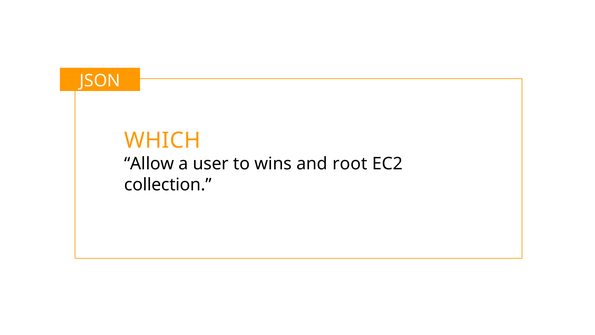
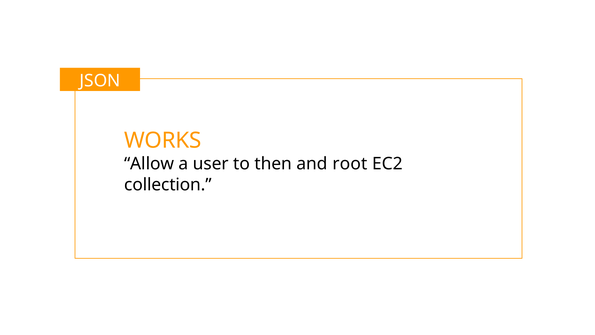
WHICH: WHICH -> WORKS
wins: wins -> then
